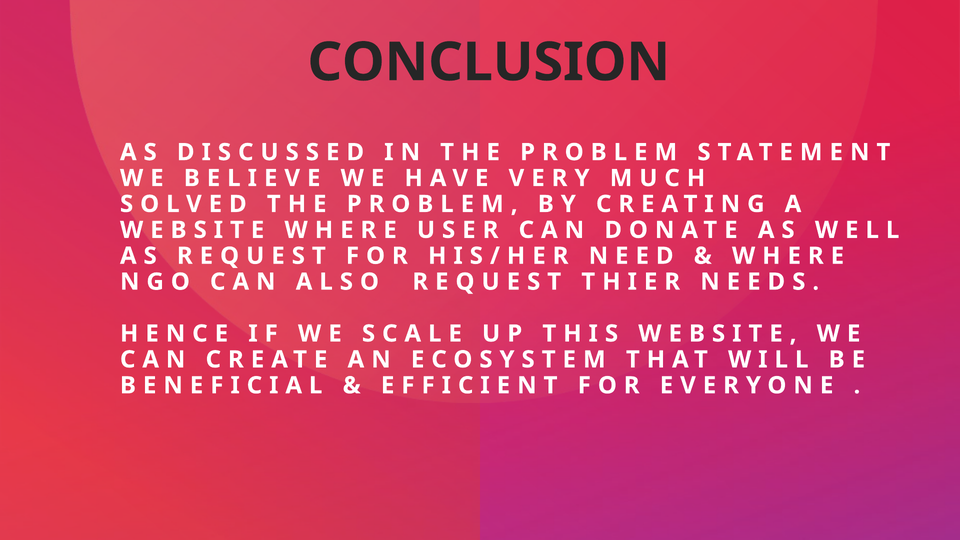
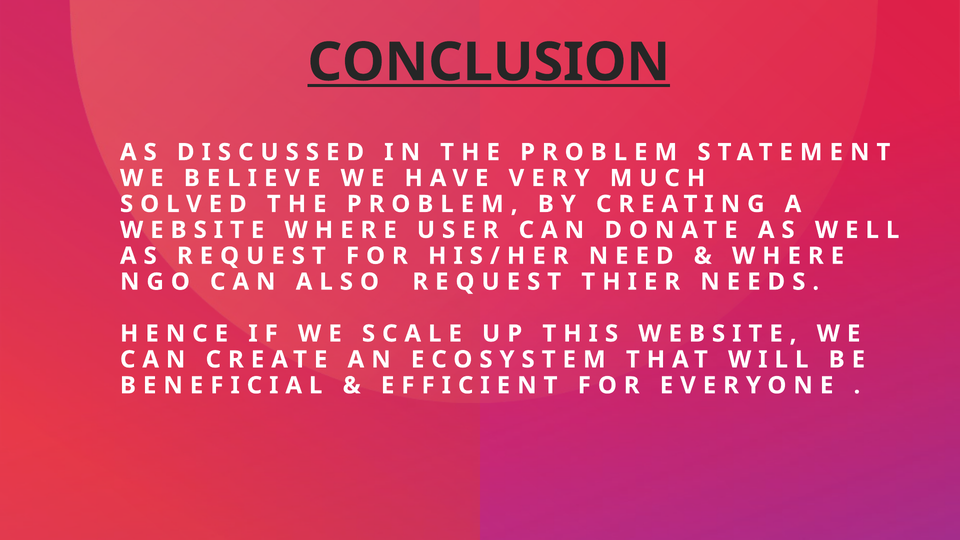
CONCLUSION underline: none -> present
